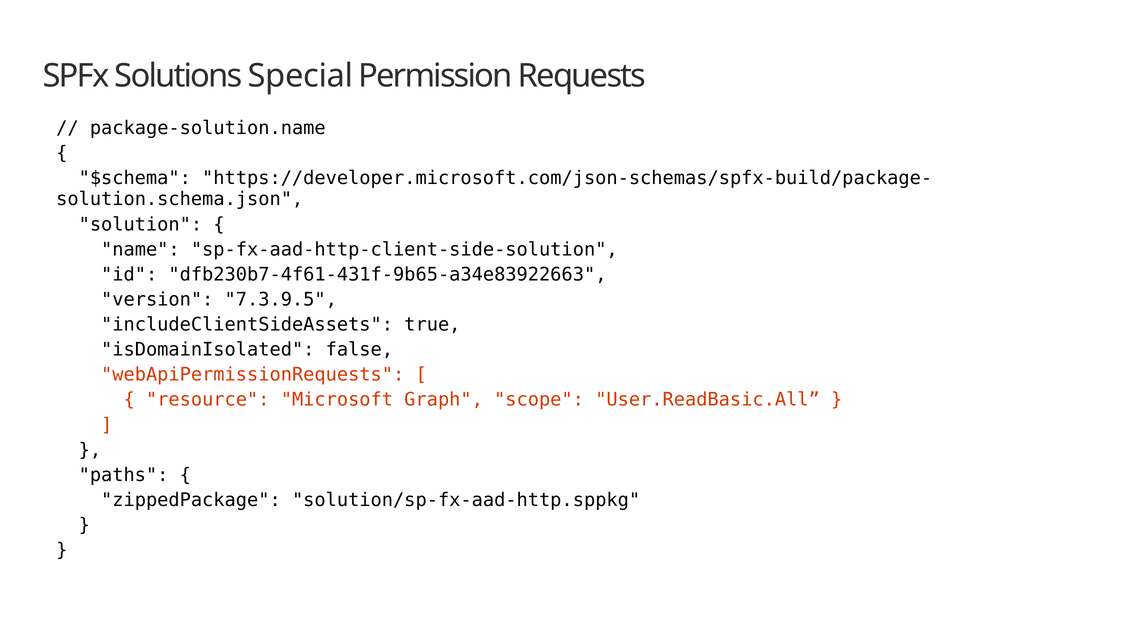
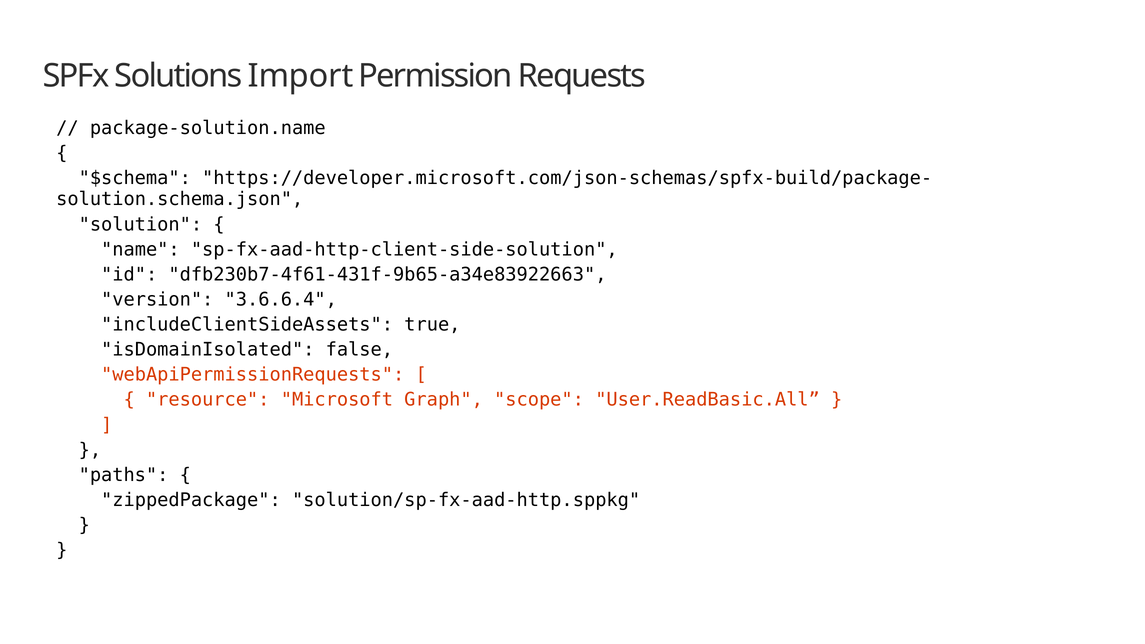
Special: Special -> Import
7.3.9.5: 7.3.9.5 -> 3.6.6.4
